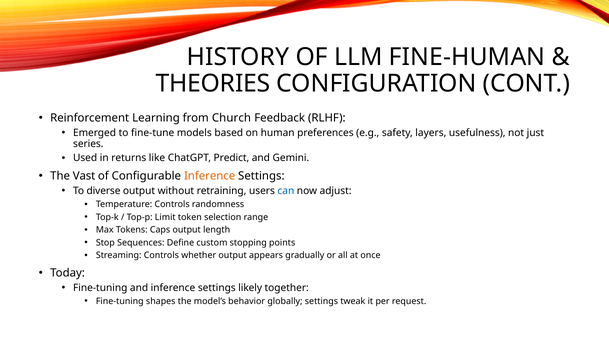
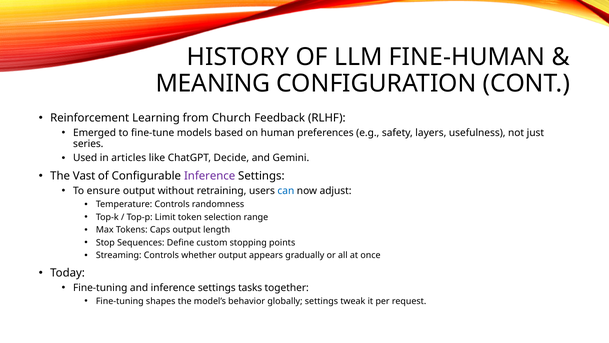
THEORIES: THEORIES -> MEANING
returns: returns -> articles
Predict: Predict -> Decide
Inference at (210, 176) colour: orange -> purple
diverse: diverse -> ensure
likely: likely -> tasks
